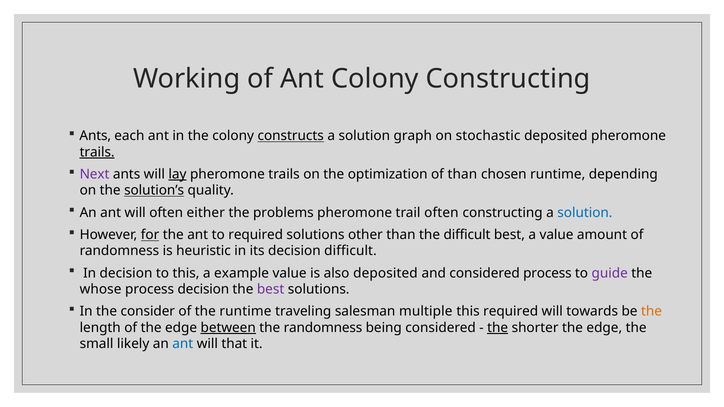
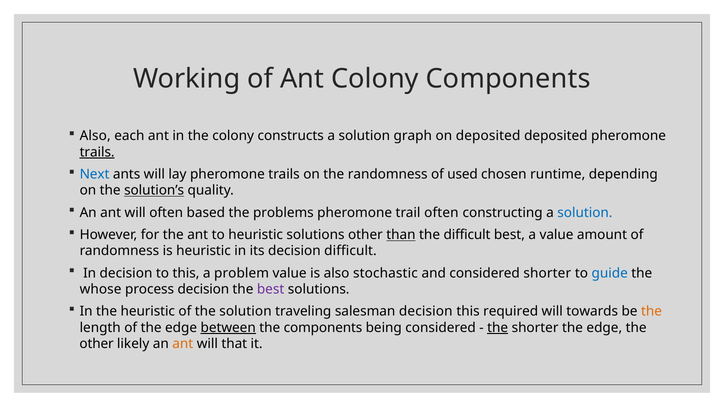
Colony Constructing: Constructing -> Components
Ants at (95, 136): Ants -> Also
constructs underline: present -> none
on stochastic: stochastic -> deposited
Next colour: purple -> blue
lay underline: present -> none
the optimization: optimization -> randomness
of than: than -> used
either: either -> based
for underline: present -> none
to required: required -> heuristic
than at (401, 235) underline: none -> present
example: example -> problem
also deposited: deposited -> stochastic
considered process: process -> shorter
guide colour: purple -> blue
the consider: consider -> heuristic
the runtime: runtime -> solution
salesman multiple: multiple -> decision
the randomness: randomness -> components
small at (97, 344): small -> other
ant at (183, 344) colour: blue -> orange
